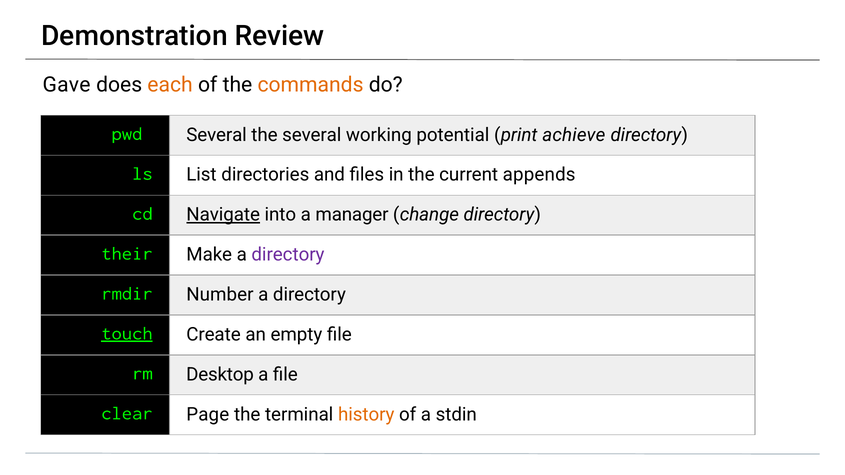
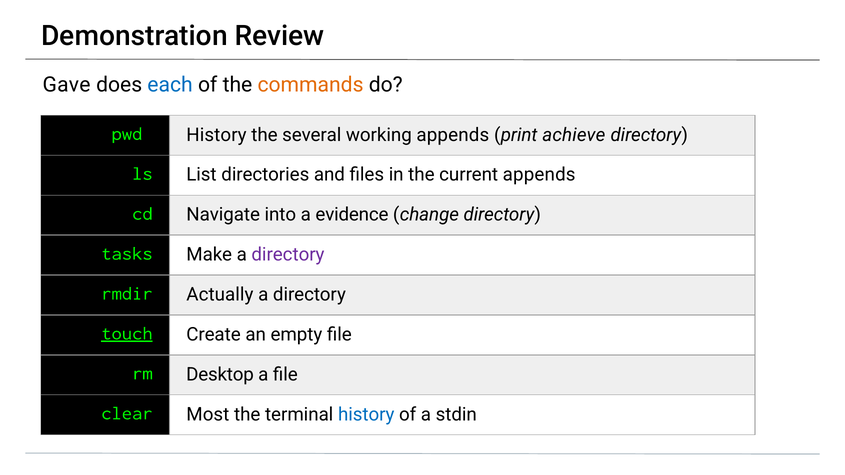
each colour: orange -> blue
pwd Several: Several -> History
working potential: potential -> appends
Navigate underline: present -> none
manager: manager -> evidence
their: their -> tasks
Number: Number -> Actually
Page: Page -> Most
history at (366, 415) colour: orange -> blue
